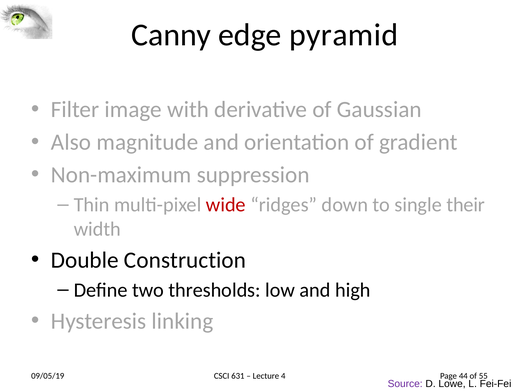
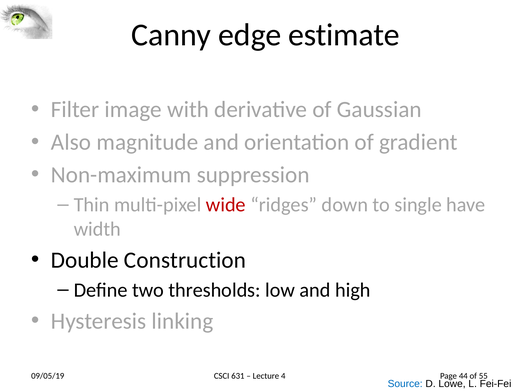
pyramid: pyramid -> estimate
their: their -> have
Source colour: purple -> blue
